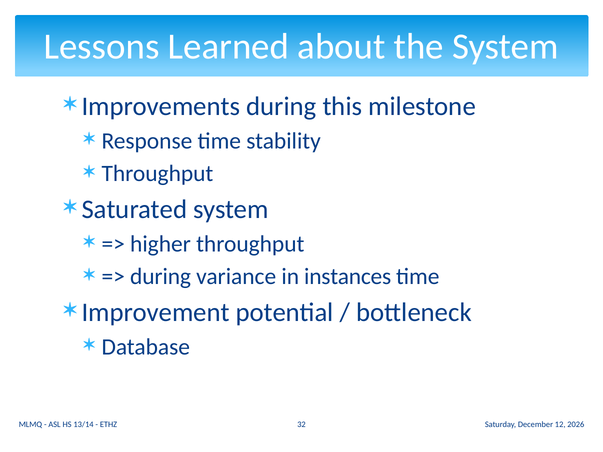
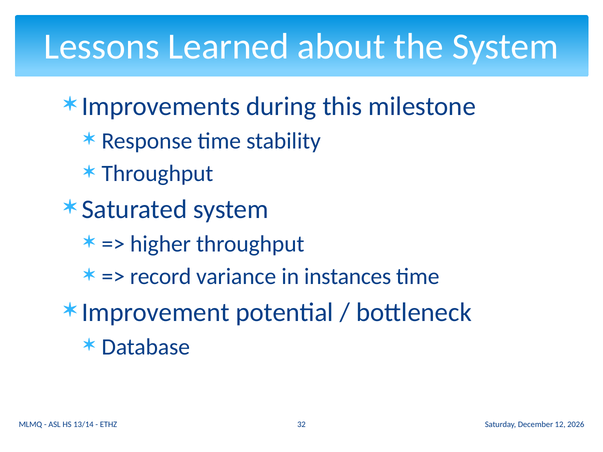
during at (161, 277): during -> record
